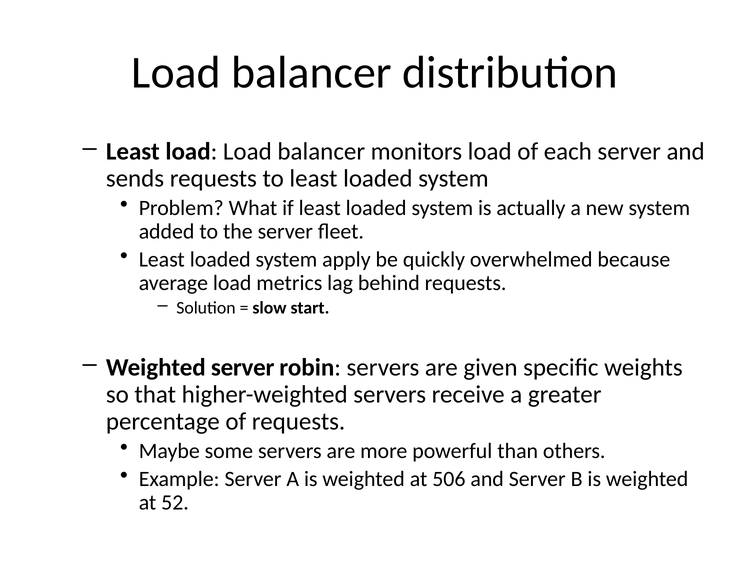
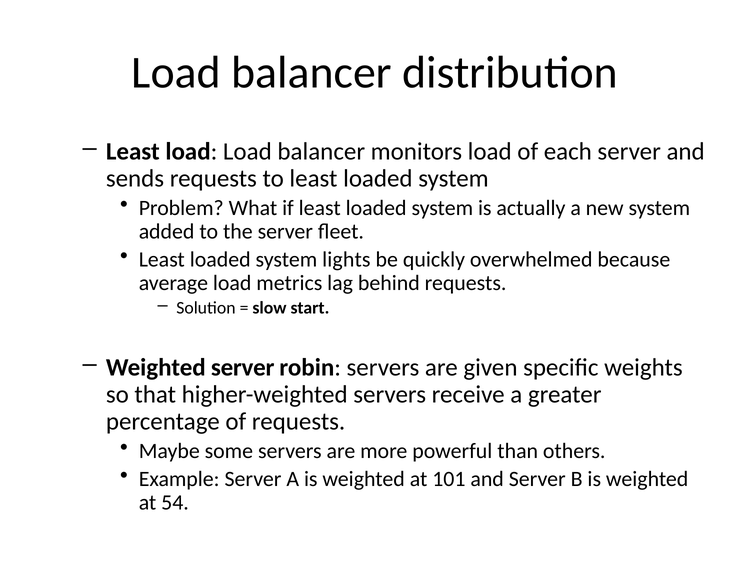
apply: apply -> lights
506: 506 -> 101
52: 52 -> 54
